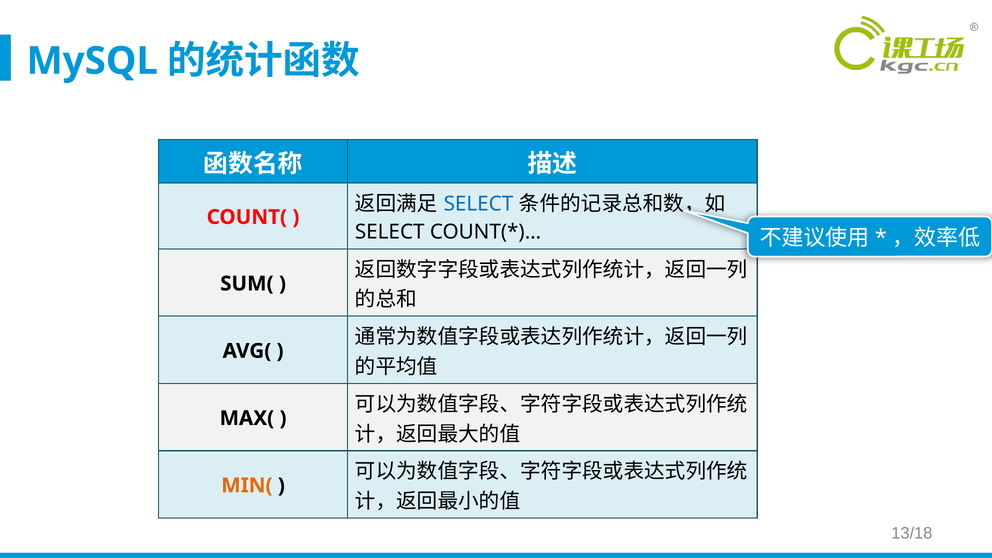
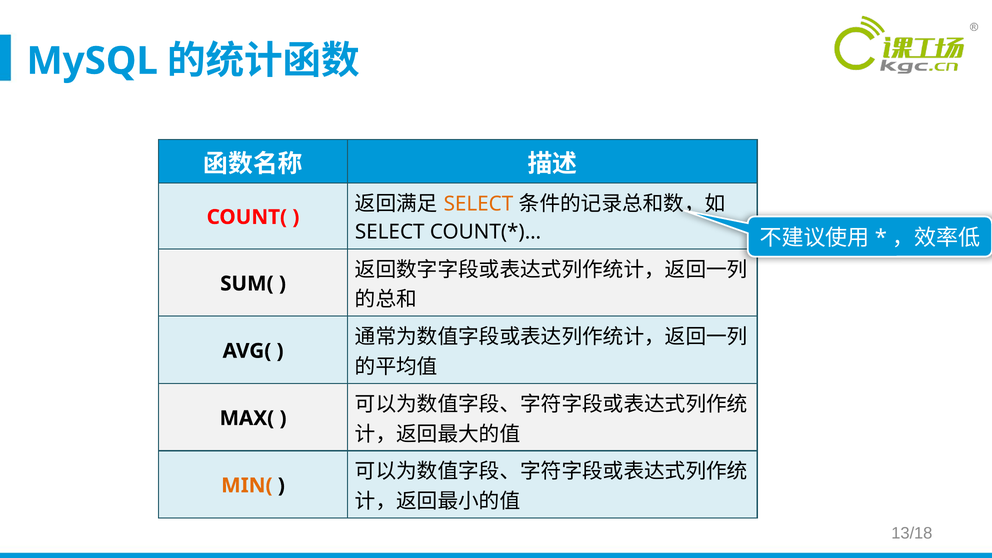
SELECT at (478, 204) colour: blue -> orange
